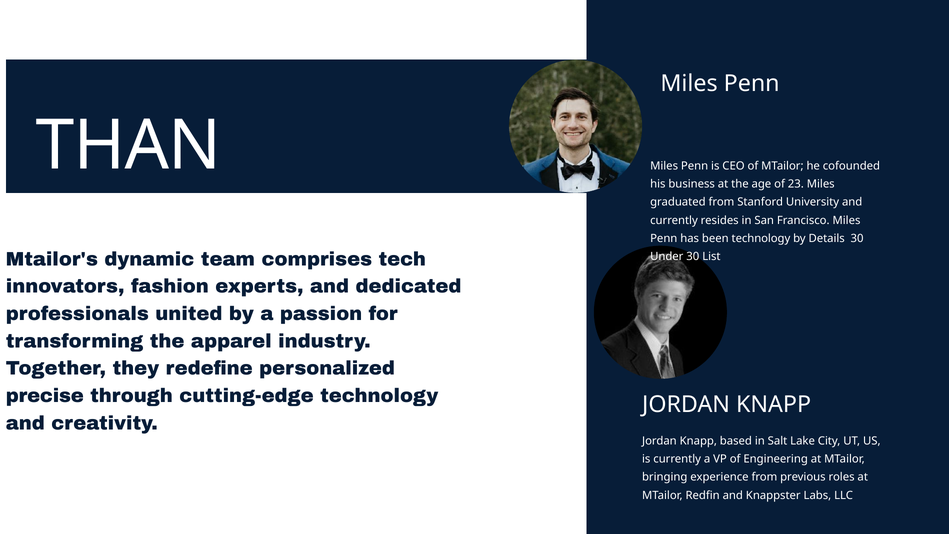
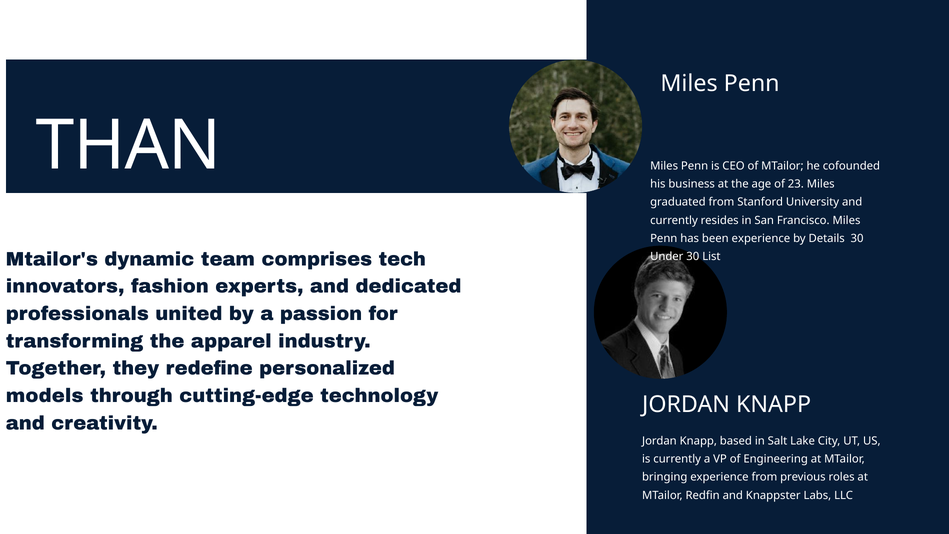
been technology: technology -> experience
precise: precise -> models
